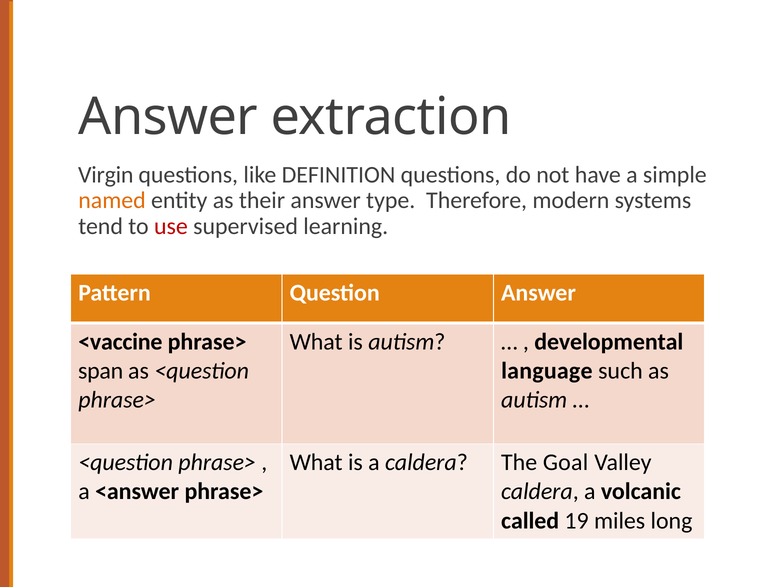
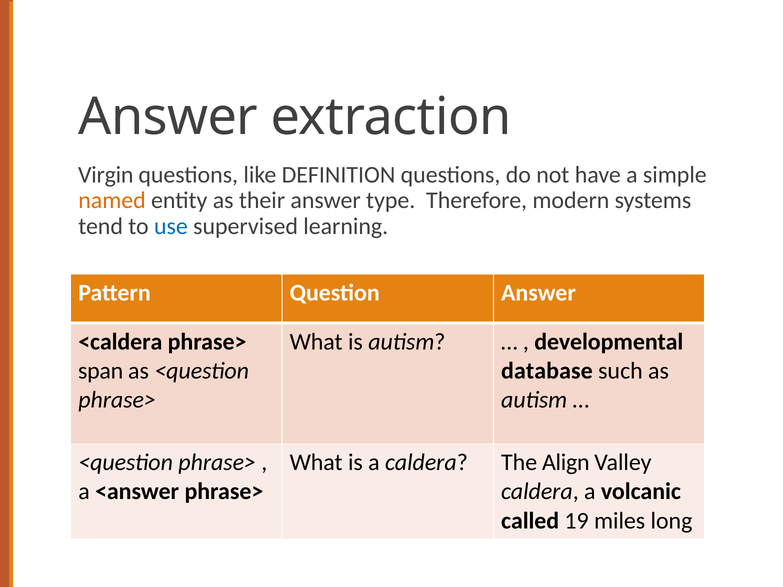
use colour: red -> blue
<vaccine: <vaccine -> <caldera
language: language -> database
Goal: Goal -> Align
